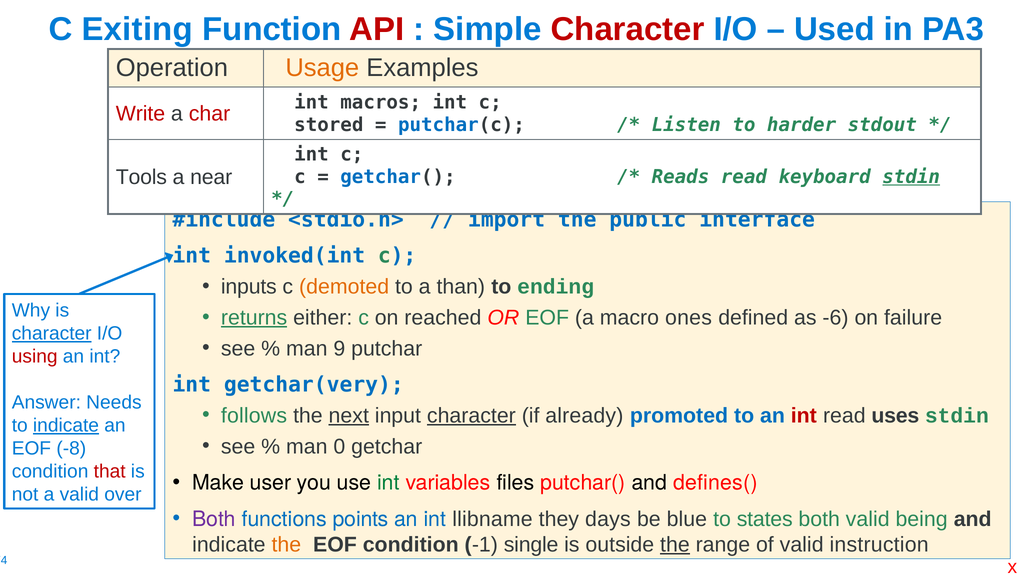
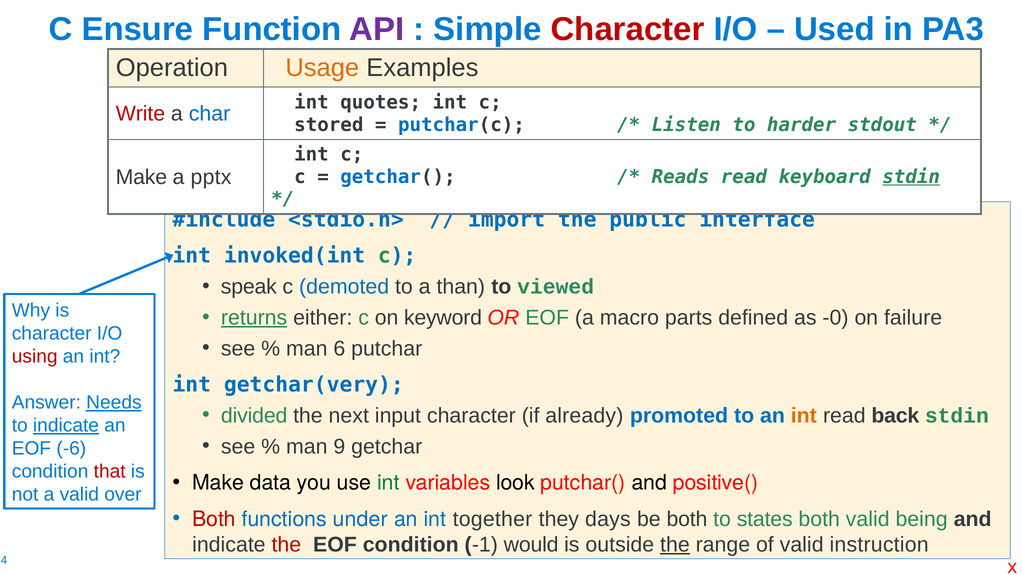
Exiting: Exiting -> Ensure
API colour: red -> purple
macros: macros -> quotes
char colour: red -> blue
Tools at (141, 177): Tools -> Make
near: near -> pptx
inputs: inputs -> speak
demoted colour: orange -> blue
ending: ending -> viewed
reached: reached -> keyword
ones: ones -> parts
-6: -6 -> -0
character at (52, 333) underline: present -> none
9: 9 -> 6
Needs underline: none -> present
follows: follows -> divided
next underline: present -> none
character at (471, 416) underline: present -> none
int at (804, 416) colour: red -> orange
uses: uses -> back
0: 0 -> 9
-8: -8 -> -6
user: user -> data
files: files -> look
defines(: defines( -> positive(
Both at (214, 519) colour: purple -> red
points: points -> under
llibname: llibname -> together
be blue: blue -> both
the at (286, 544) colour: orange -> red
single: single -> would
